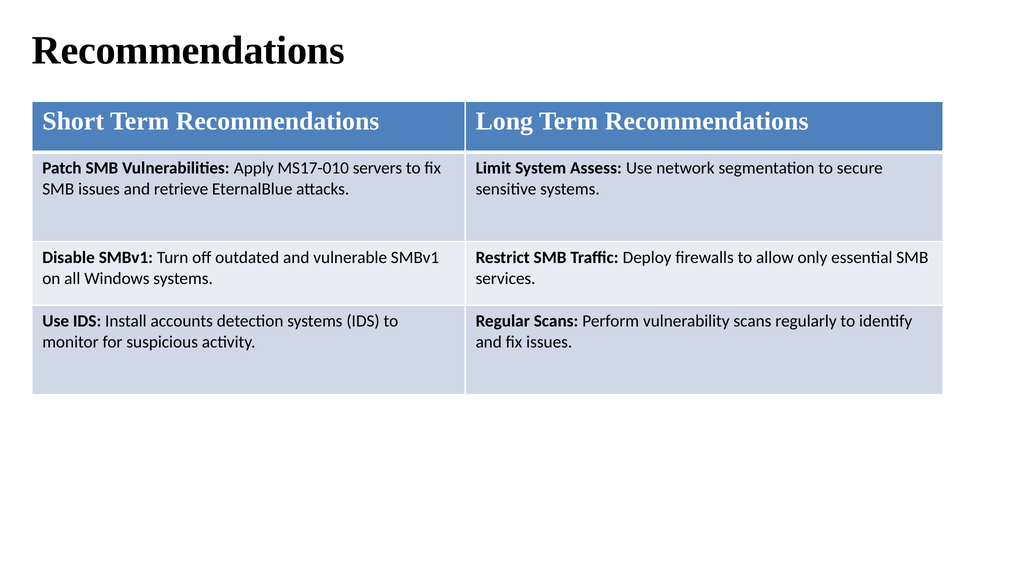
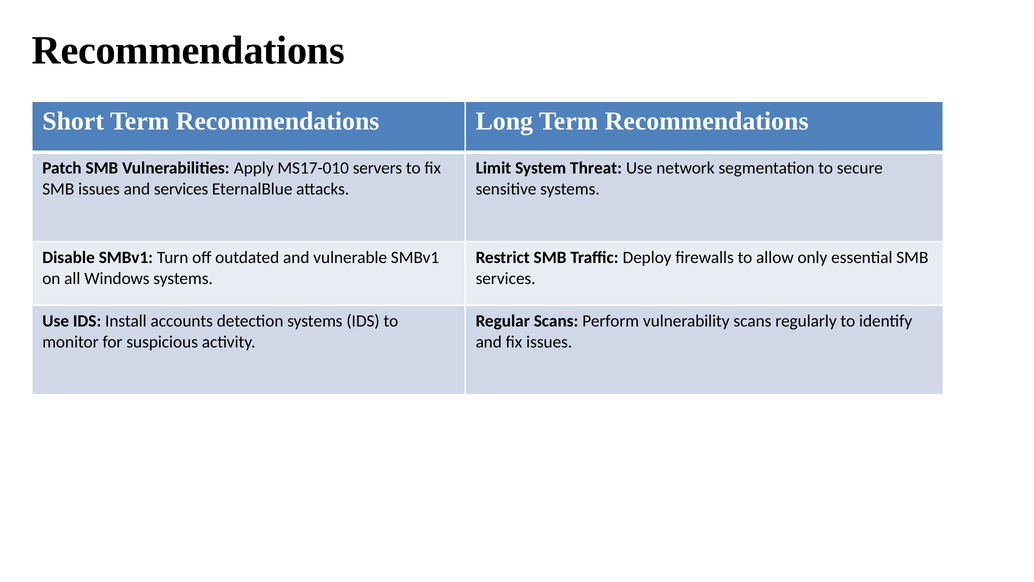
Assess: Assess -> Threat
and retrieve: retrieve -> services
